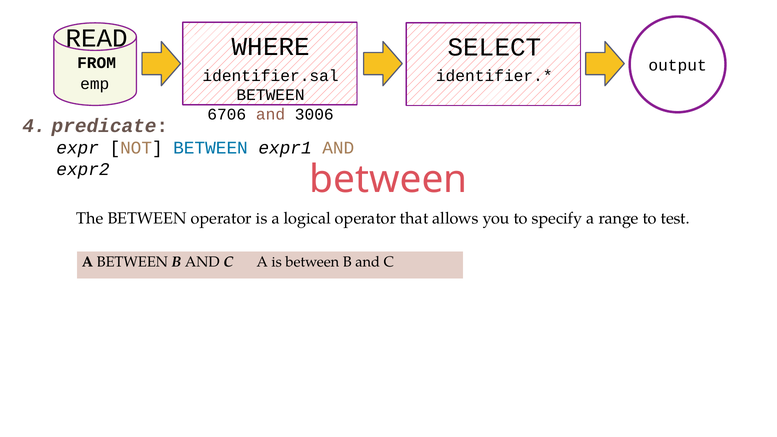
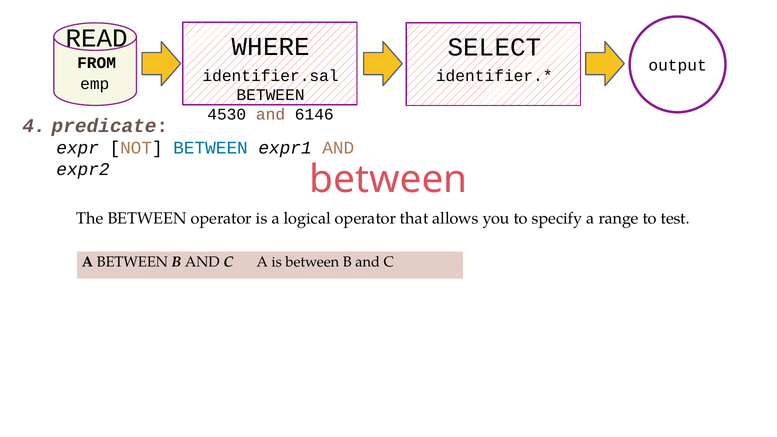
6706: 6706 -> 4530
3006: 3006 -> 6146
